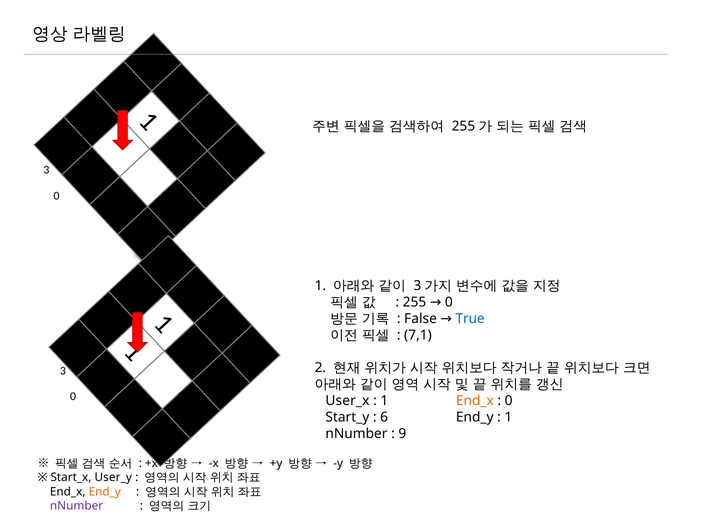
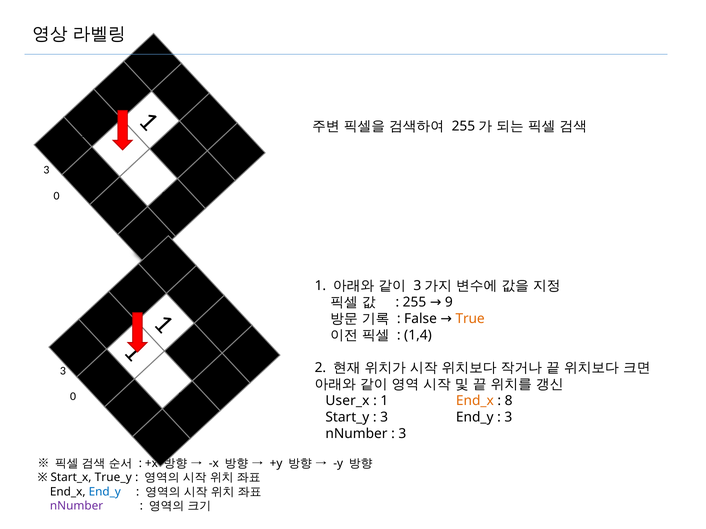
255 0: 0 -> 9
True colour: blue -> orange
7,1: 7,1 -> 1,4
0 at (509, 401): 0 -> 8
6 at (384, 418): 6 -> 3
1 at (508, 418): 1 -> 3
9 at (402, 434): 9 -> 3
User_y: User_y -> True_y
End_y at (105, 492) colour: orange -> blue
